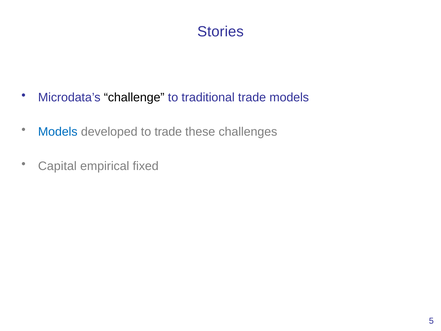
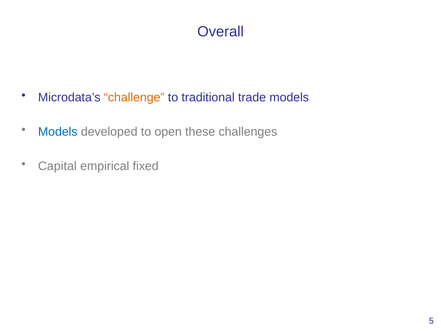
Stories: Stories -> Overall
challenge colour: black -> orange
to trade: trade -> open
